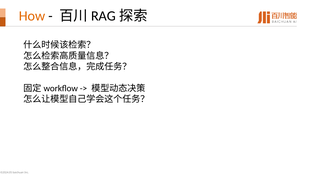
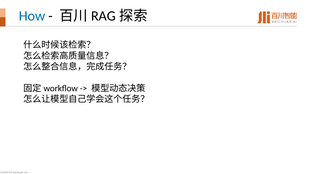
How colour: orange -> blue
